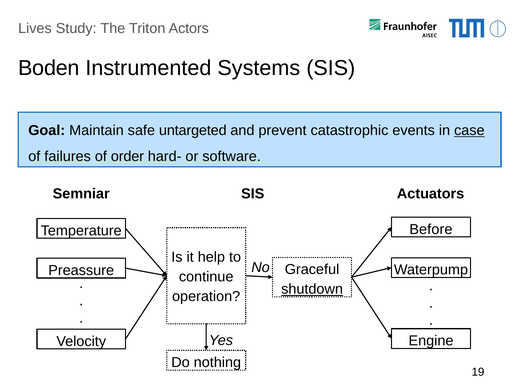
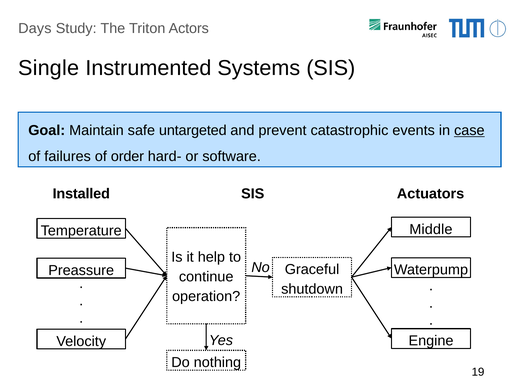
Lives: Lives -> Days
Boden: Boden -> Single
Semniar: Semniar -> Installed
Before: Before -> Middle
shutdown underline: present -> none
